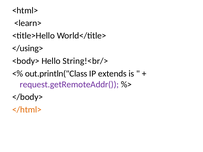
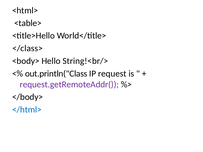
<learn>: <learn> -> <table>
</using>: </using> -> </class>
extends: extends -> request
</html> colour: orange -> blue
